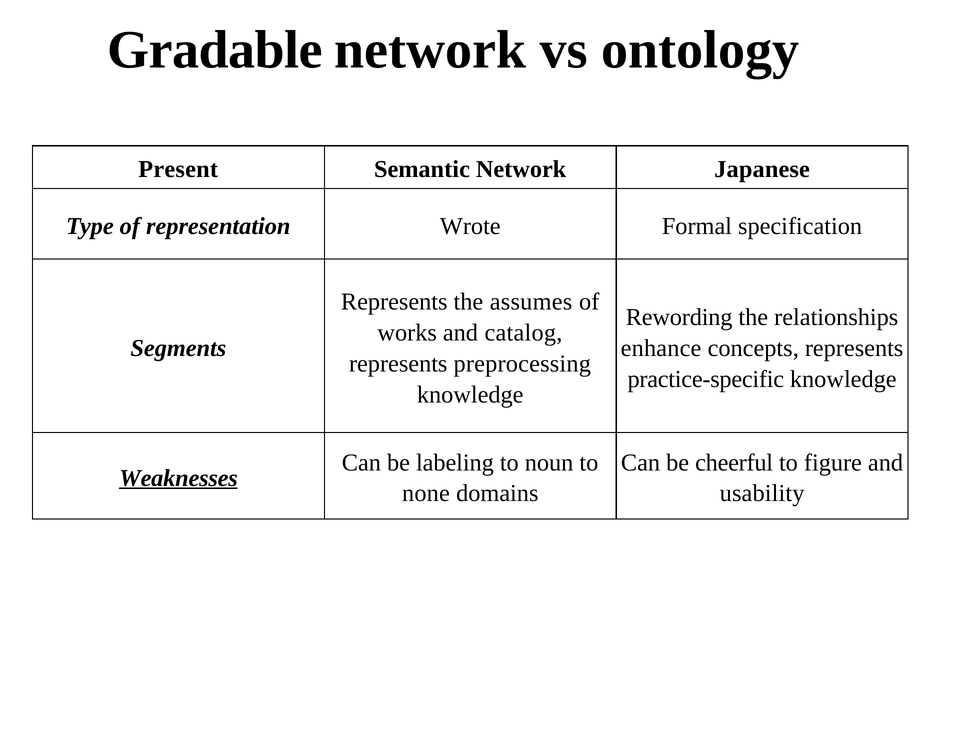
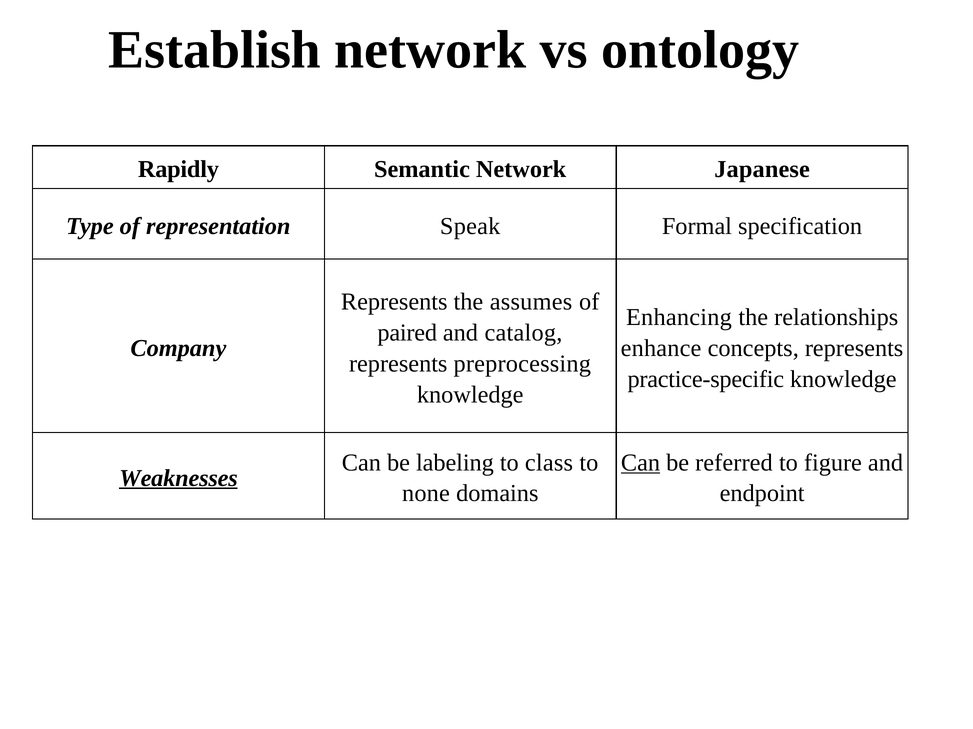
Gradable: Gradable -> Establish
Present: Present -> Rapidly
Wrote: Wrote -> Speak
Rewording: Rewording -> Enhancing
works: works -> paired
Segments: Segments -> Company
noun: noun -> class
Can at (641, 463) underline: none -> present
cheerful: cheerful -> referred
usability: usability -> endpoint
